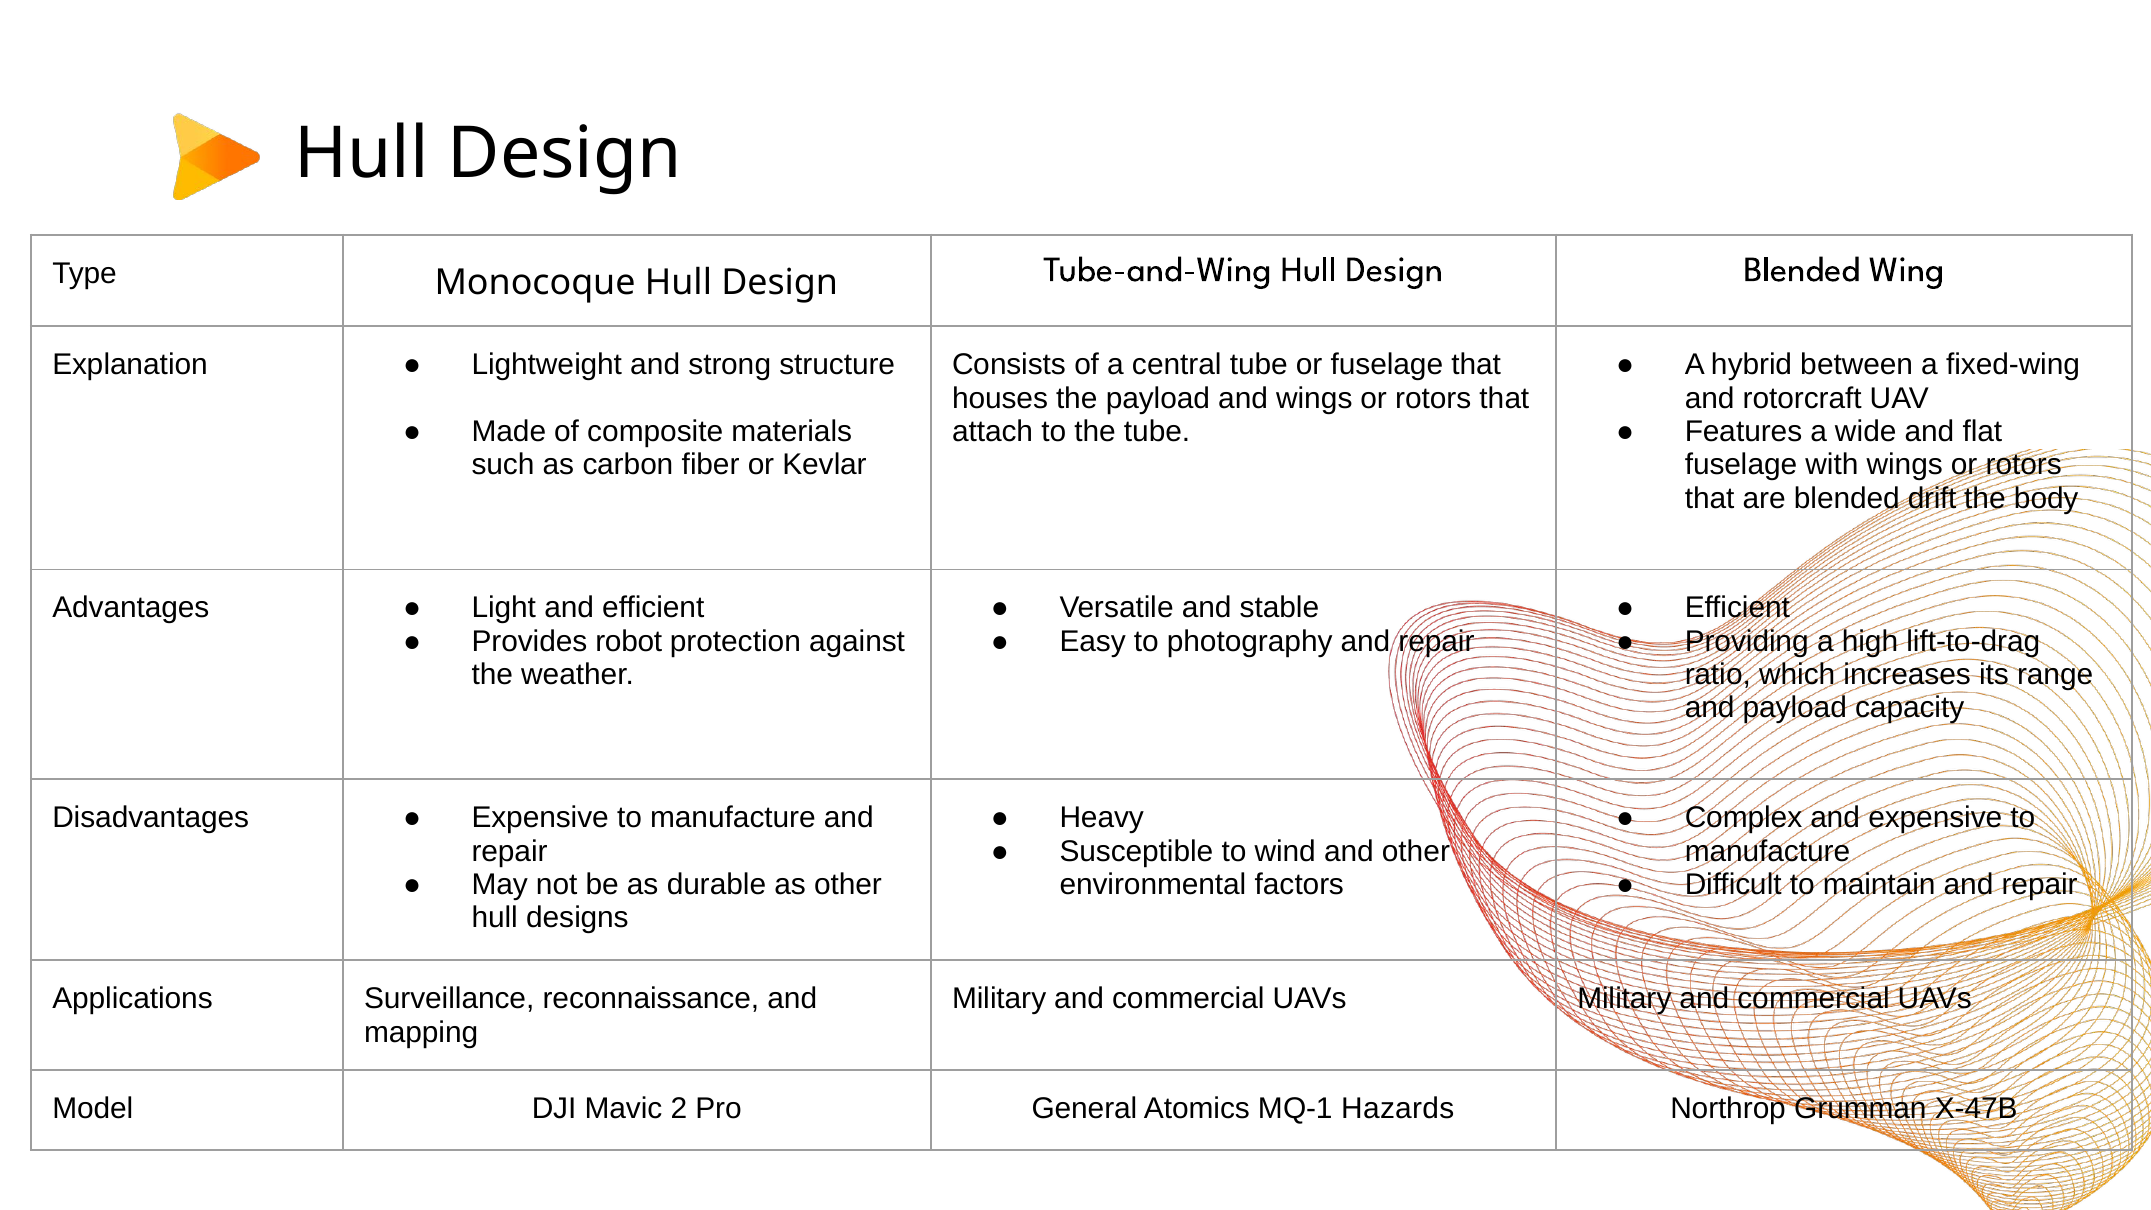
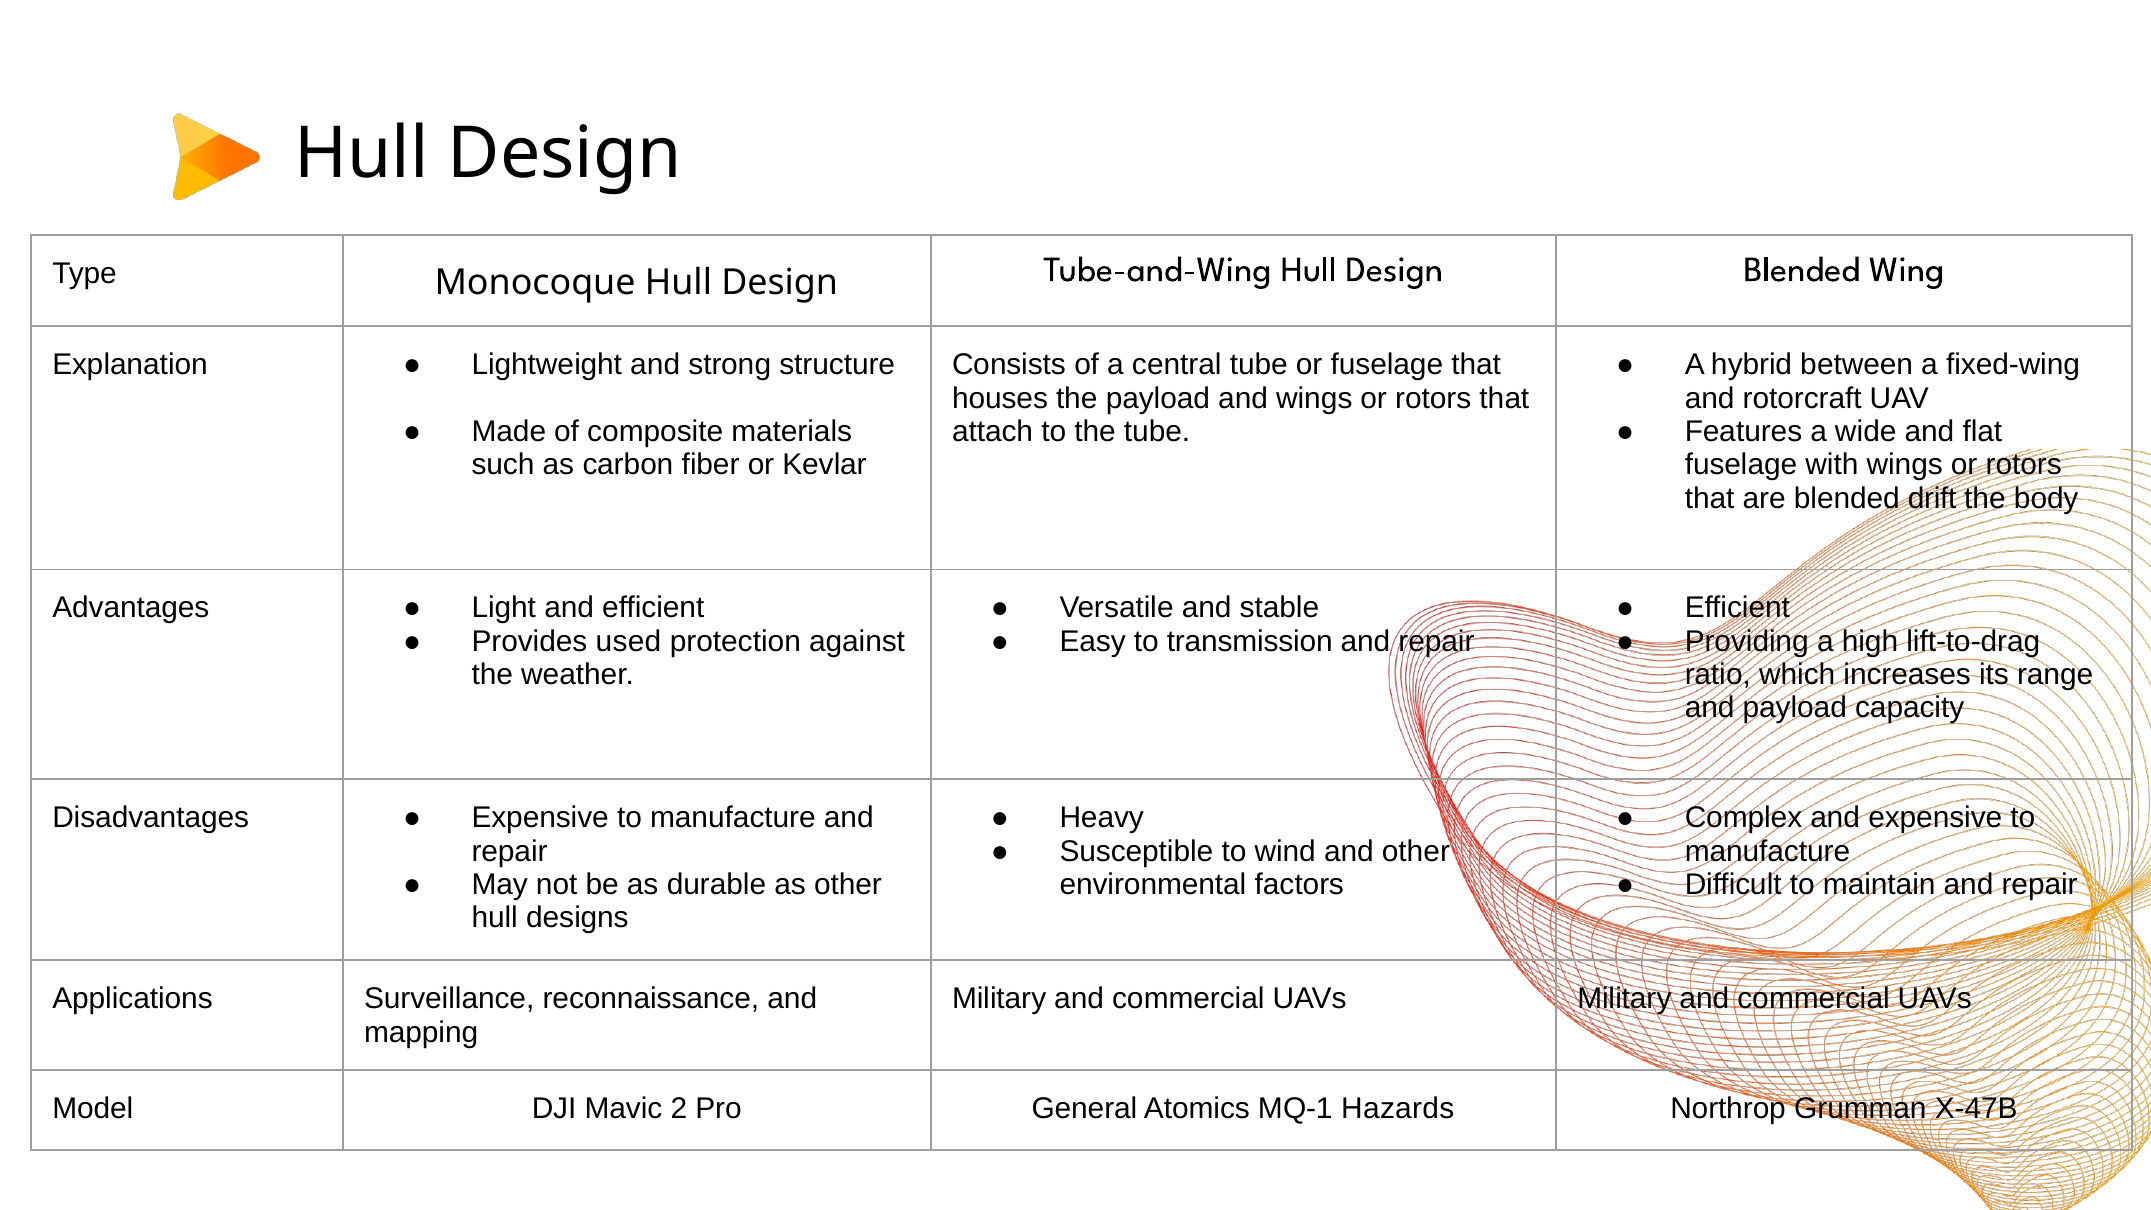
robot: robot -> used
photography: photography -> transmission
